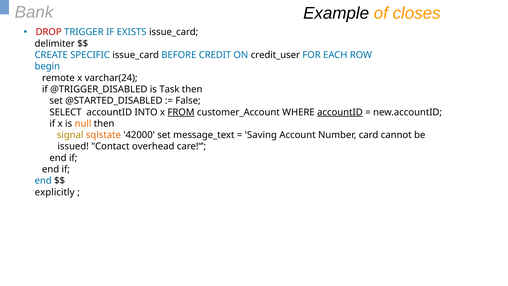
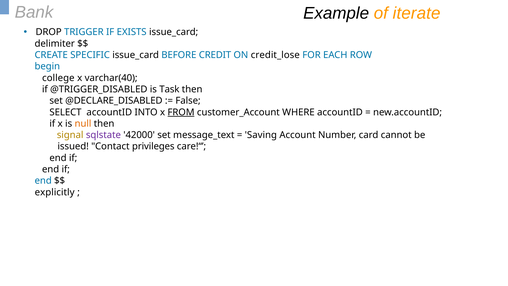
closes: closes -> iterate
DROP colour: red -> black
credit_user: credit_user -> credit_lose
remote: remote -> college
varchar(24: varchar(24 -> varchar(40
@STARTED_DISABLED: @STARTED_DISABLED -> @DECLARE_DISABLED
accountID at (340, 112) underline: present -> none
sqlstate colour: orange -> purple
overhead: overhead -> privileges
